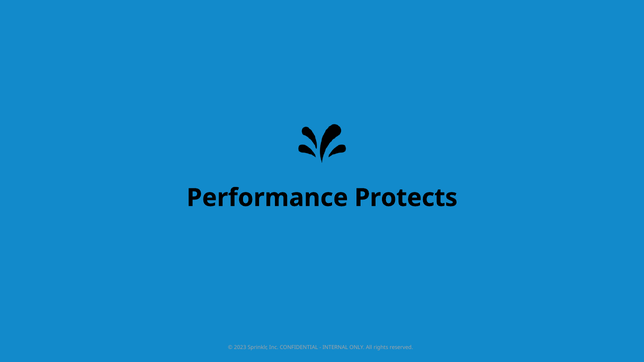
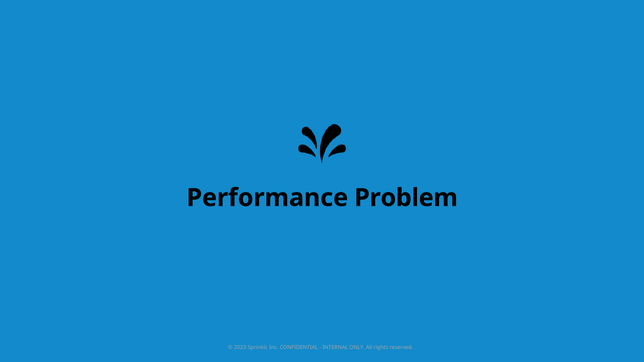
Protects: Protects -> Problem
